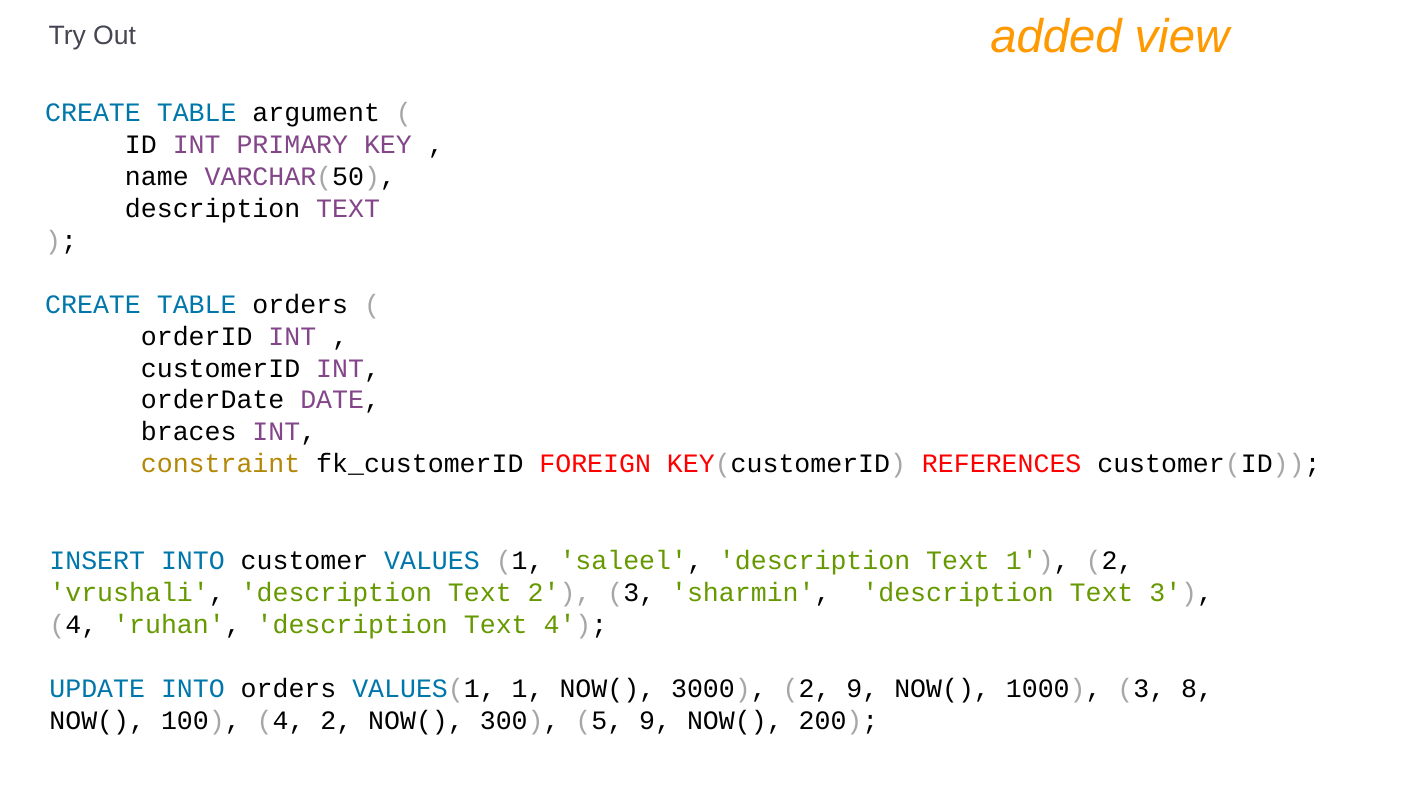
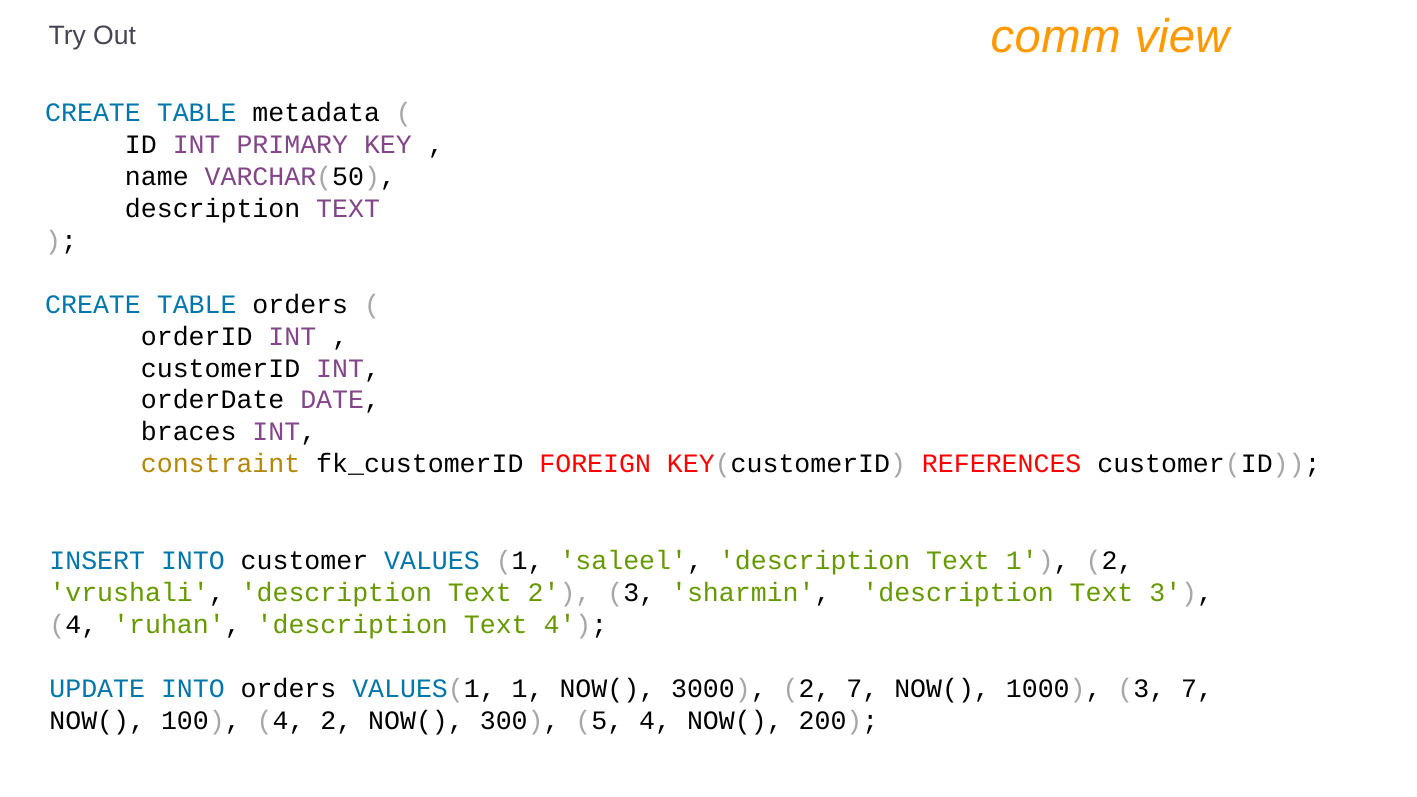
added: added -> comm
argument: argument -> metadata
2 9: 9 -> 7
3 8: 8 -> 7
5 9: 9 -> 4
